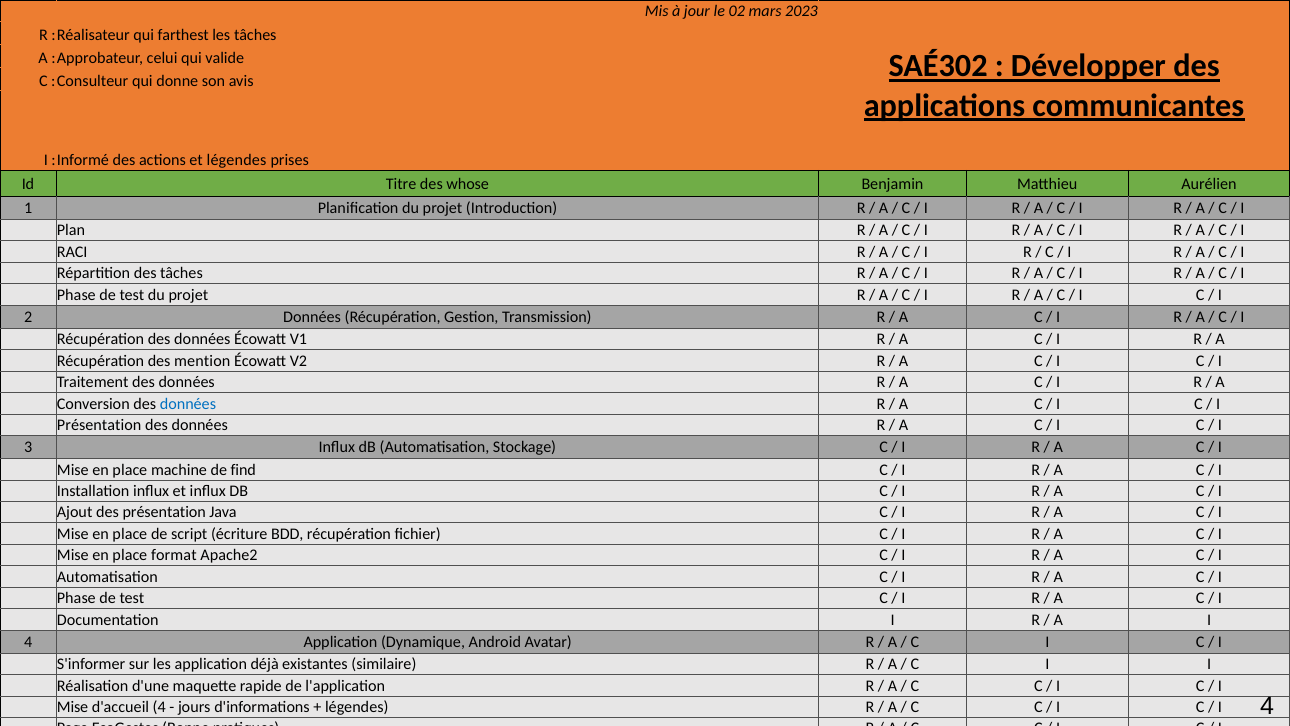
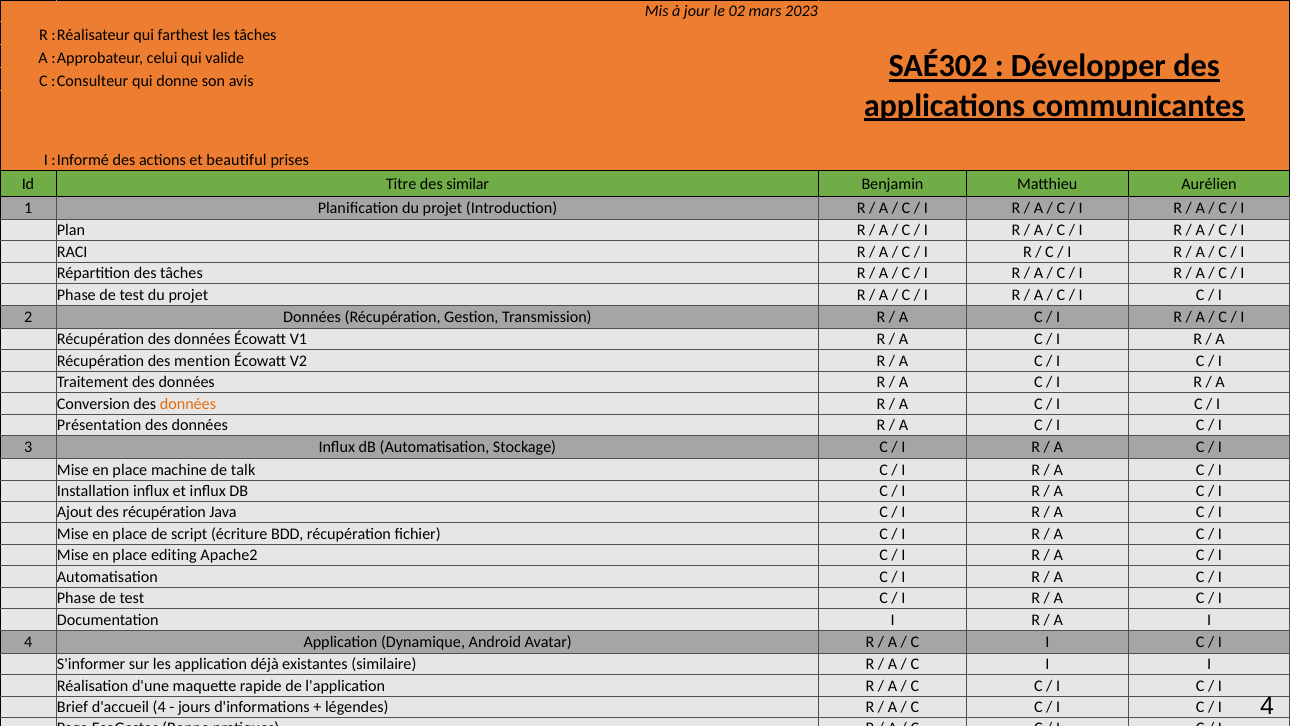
et légendes: légendes -> beautiful
whose: whose -> similar
données at (188, 404) colour: blue -> orange
find: find -> talk
des présentation: présentation -> récupération
format: format -> editing
Mise at (73, 707): Mise -> Brief
